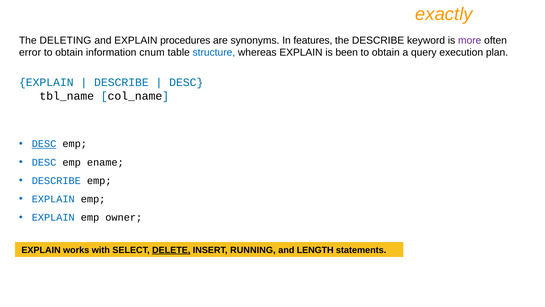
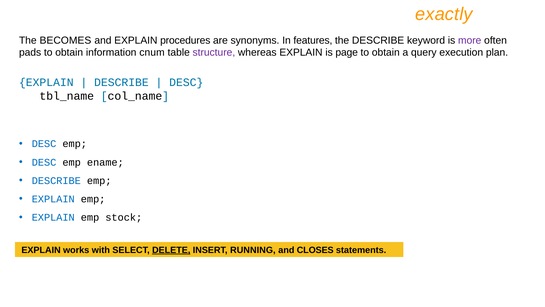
DELETING: DELETING -> BECOMES
error: error -> pads
structure colour: blue -> purple
been: been -> page
DESC at (44, 144) underline: present -> none
owner: owner -> stock
LENGTH: LENGTH -> CLOSES
